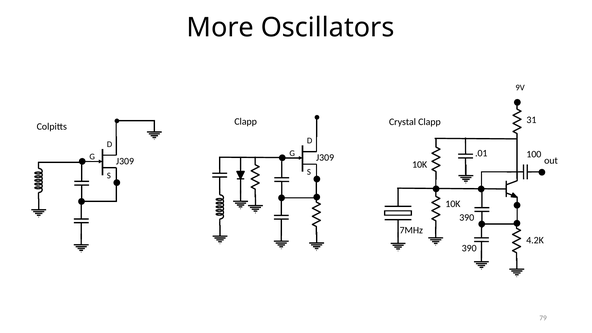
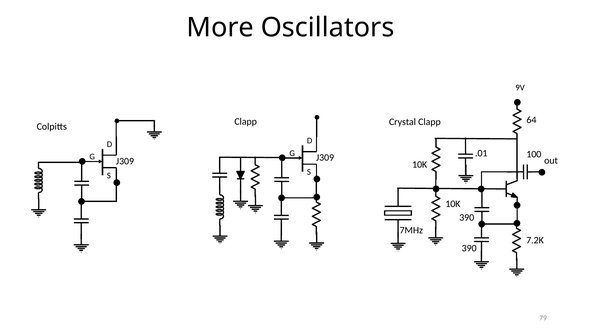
31: 31 -> 64
4.2K: 4.2K -> 7.2K
